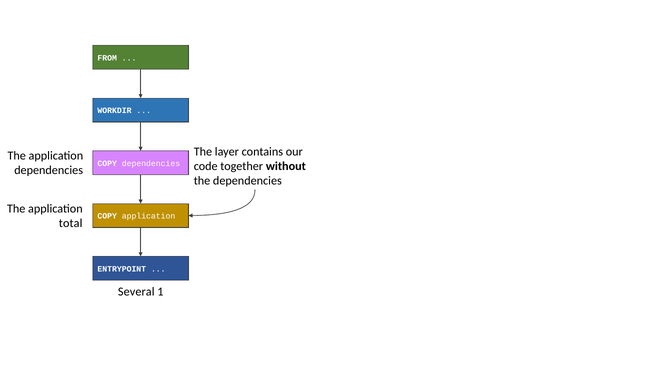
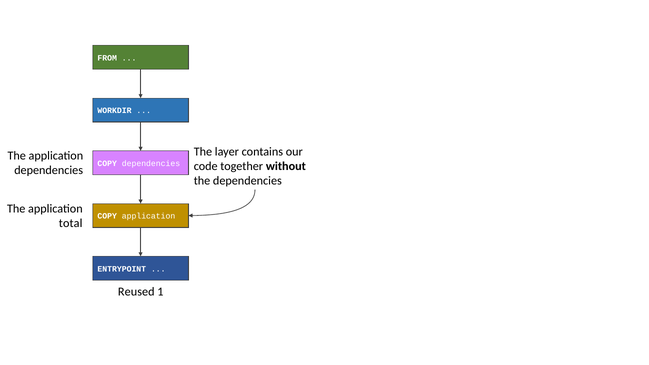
Several: Several -> Reused
